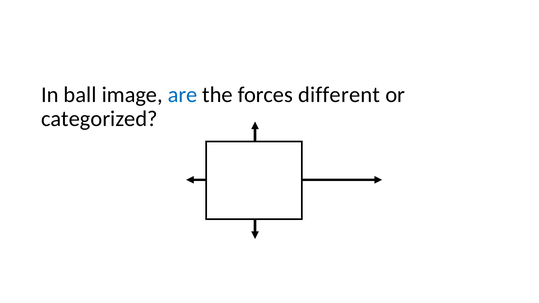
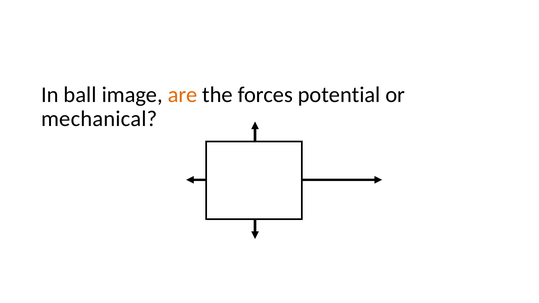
are colour: blue -> orange
different: different -> potential
categorized: categorized -> mechanical
